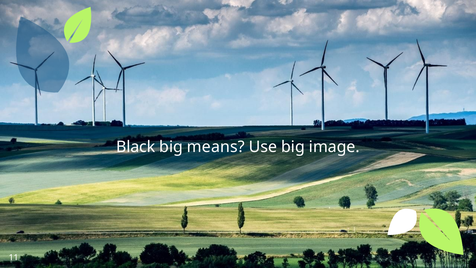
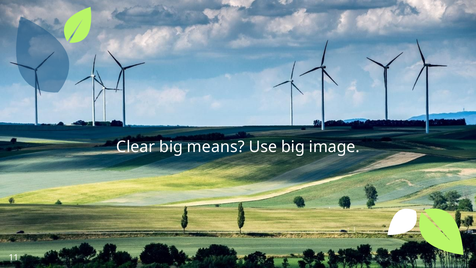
Black: Black -> Clear
